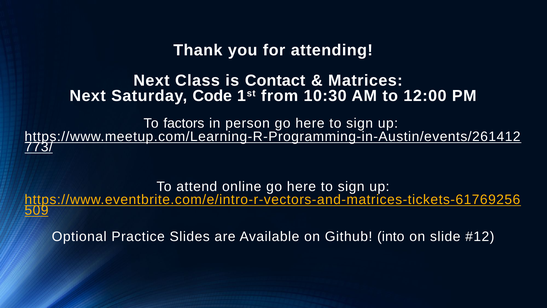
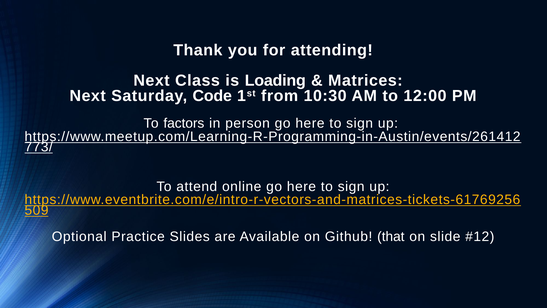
Contact: Contact -> Loading
into: into -> that
